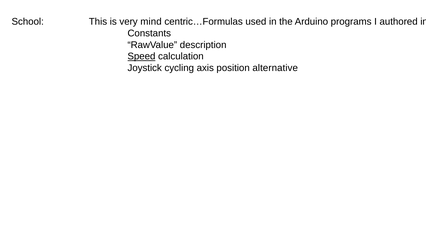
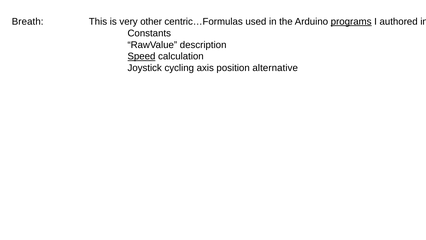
School: School -> Breath
mind: mind -> other
programs underline: none -> present
